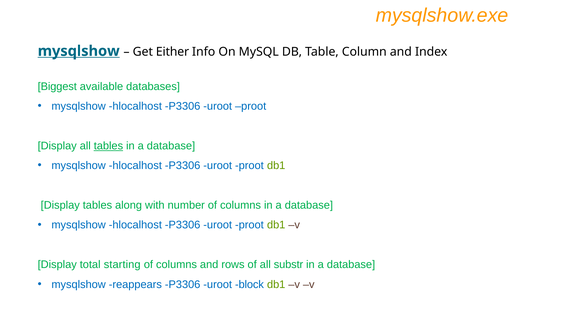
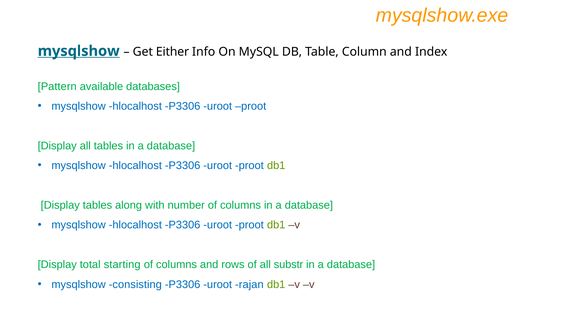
Biggest: Biggest -> Pattern
tables at (108, 146) underline: present -> none
reappears: reappears -> consisting
block: block -> rajan
